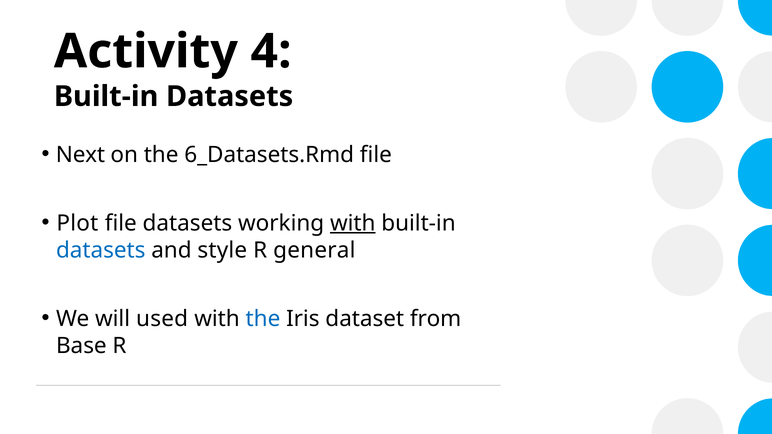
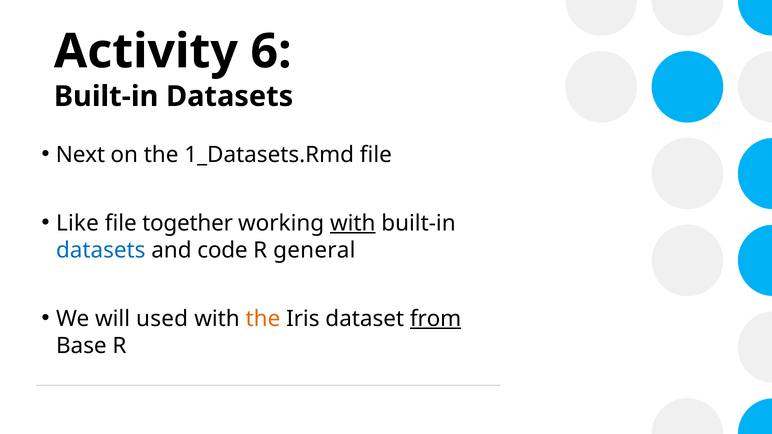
4: 4 -> 6
6_Datasets.Rmd: 6_Datasets.Rmd -> 1_Datasets.Rmd
Plot: Plot -> Like
file datasets: datasets -> together
style: style -> code
the at (263, 319) colour: blue -> orange
from underline: none -> present
